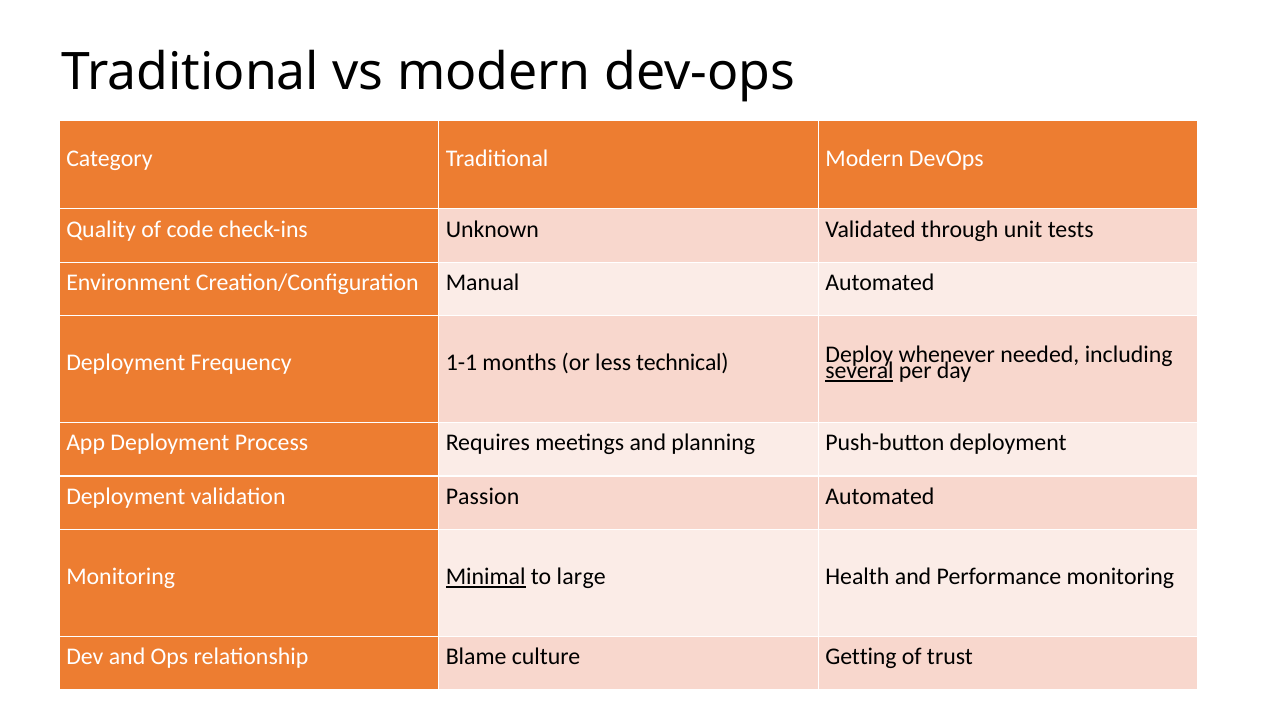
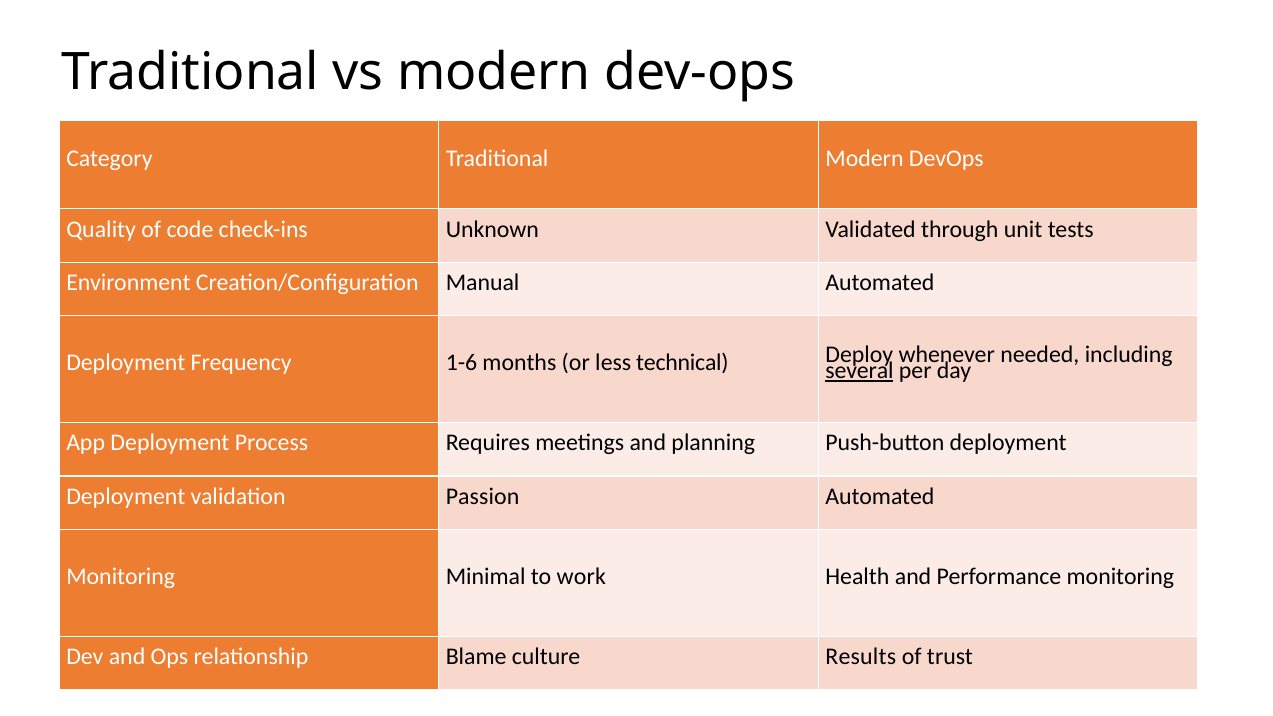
1-1: 1-1 -> 1-6
Minimal underline: present -> none
large: large -> work
Getting: Getting -> Results
